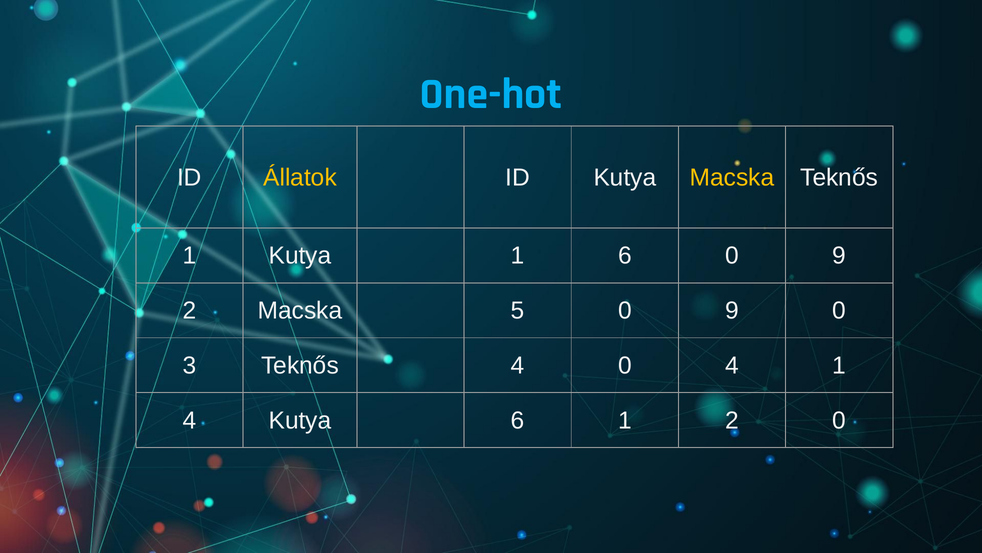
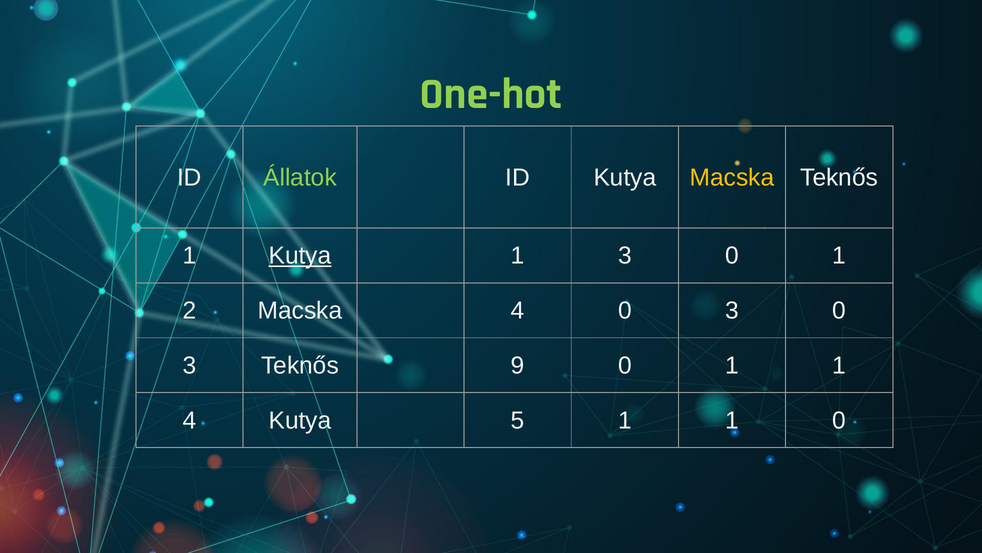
One-hot colour: light blue -> light green
Állatok colour: yellow -> light green
Kutya at (300, 256) underline: none -> present
1 6: 6 -> 3
9 at (839, 256): 9 -> 1
Macska 5: 5 -> 4
9 at (732, 310): 9 -> 3
Teknős 4: 4 -> 9
4 at (732, 365): 4 -> 1
Kutya 6: 6 -> 5
2 at (732, 420): 2 -> 1
